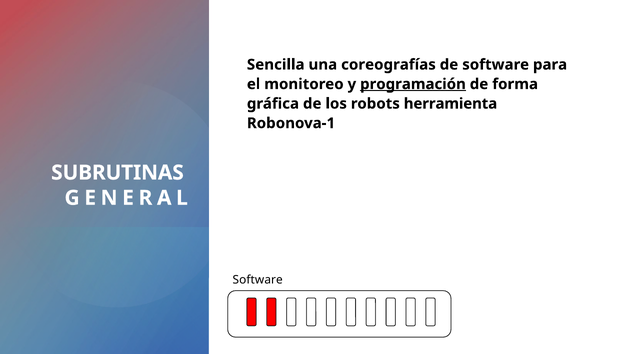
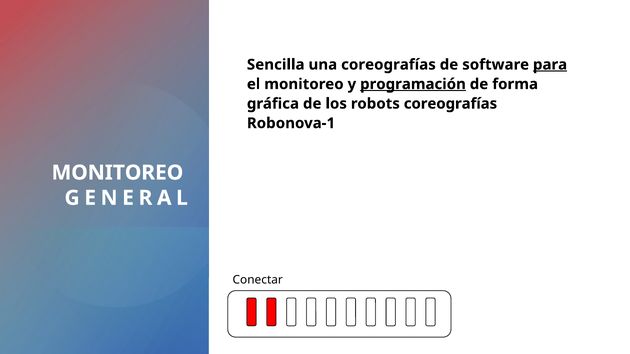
para underline: none -> present
robots herramienta: herramienta -> coreografías
SUBRUTINAS at (117, 173): SUBRUTINAS -> MONITOREO
Software at (258, 280): Software -> Conectar
